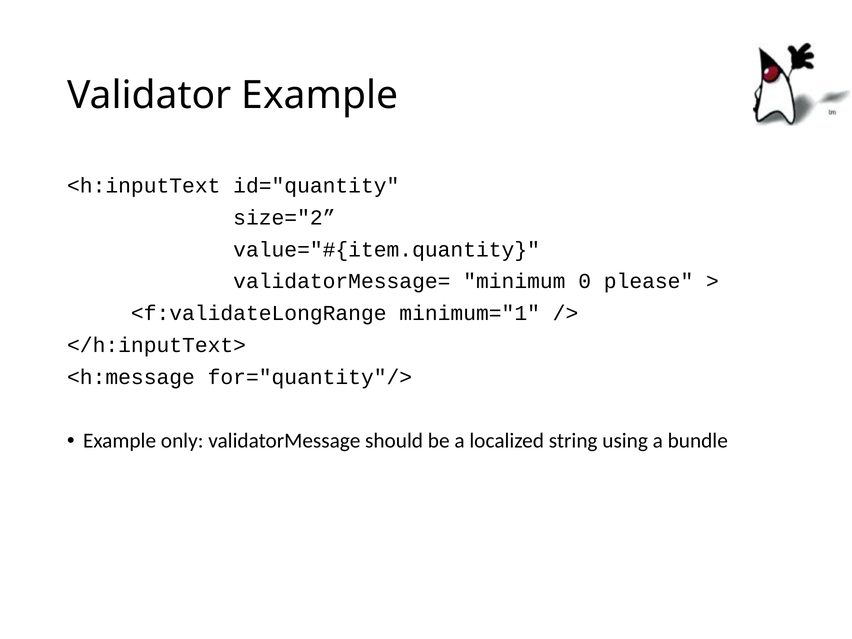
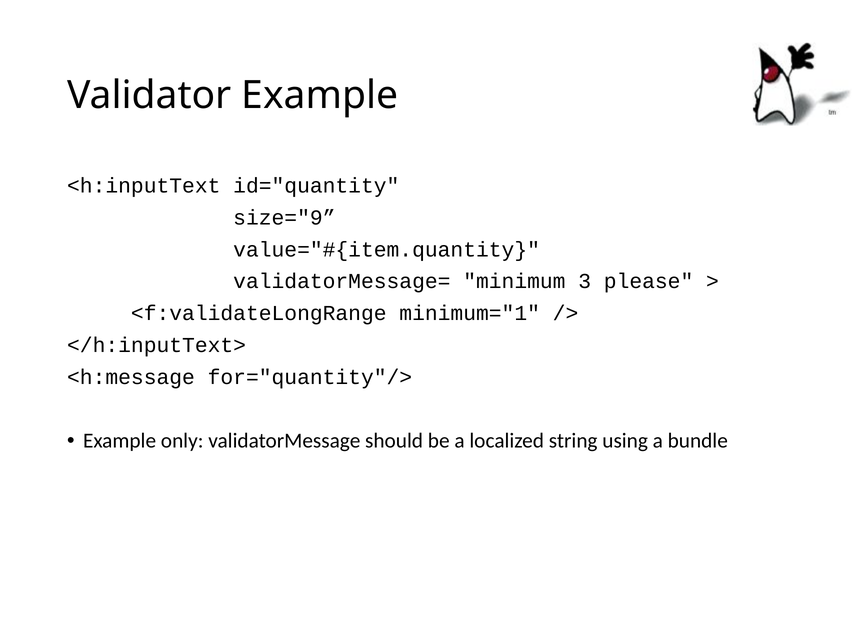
size="2: size="2 -> size="9
0: 0 -> 3
